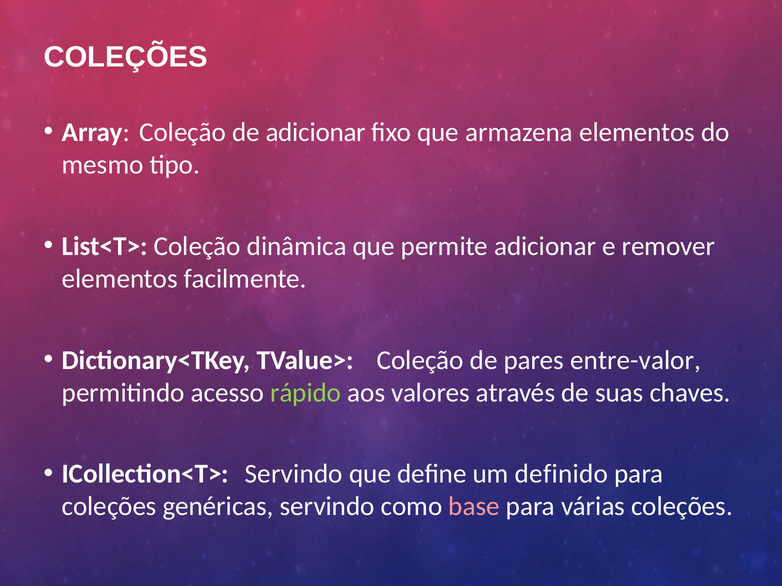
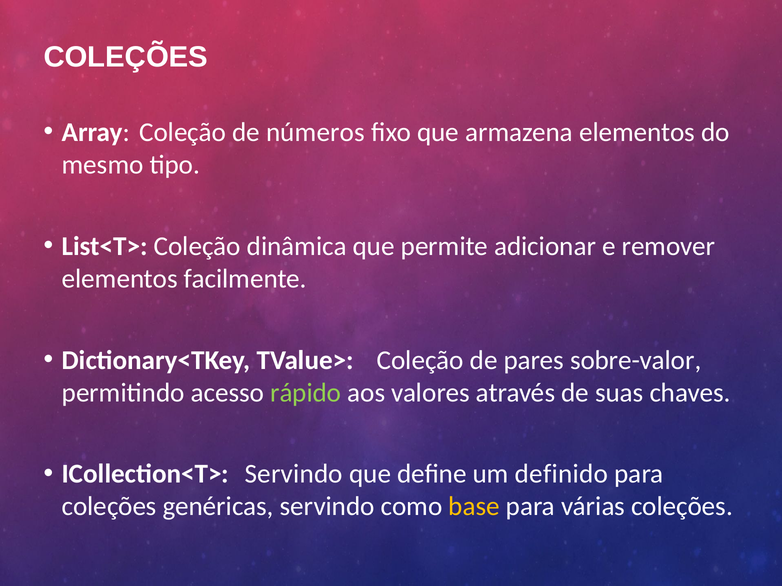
de adicionar: adicionar -> números
entre-valor: entre-valor -> sobre-valor
base colour: pink -> yellow
